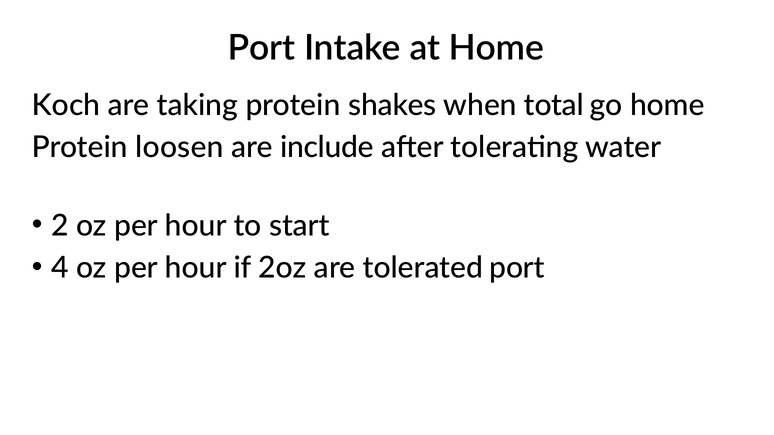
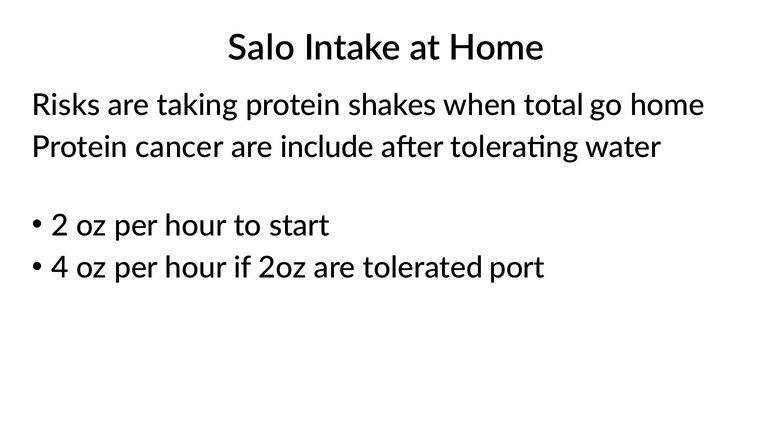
Port at (262, 48): Port -> Salo
Koch: Koch -> Risks
loosen: loosen -> cancer
